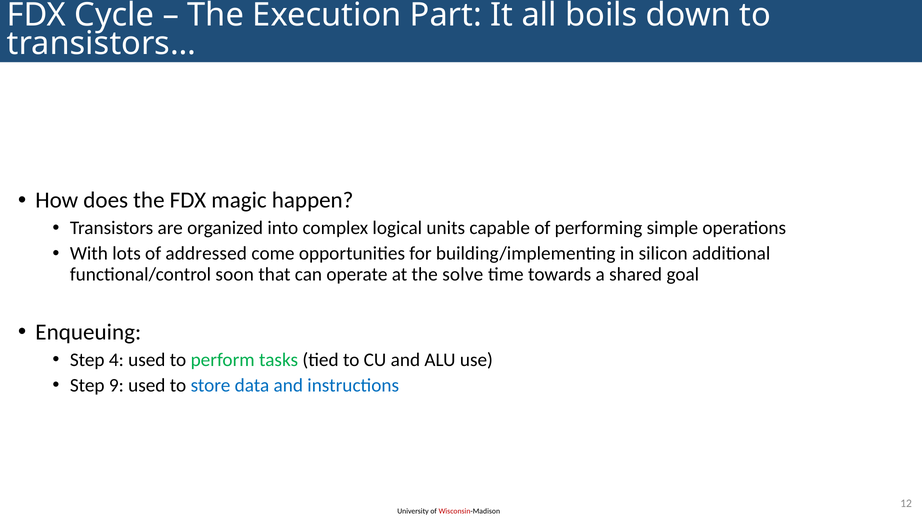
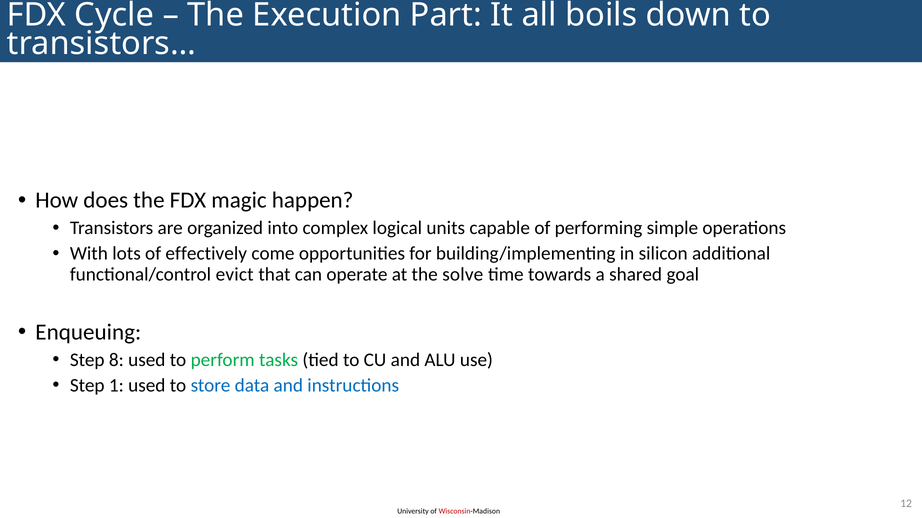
addressed: addressed -> effectively
soon: soon -> evict
4: 4 -> 8
9: 9 -> 1
